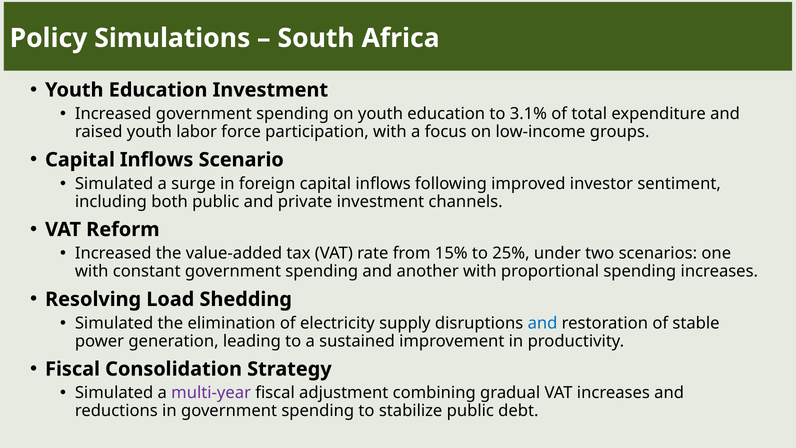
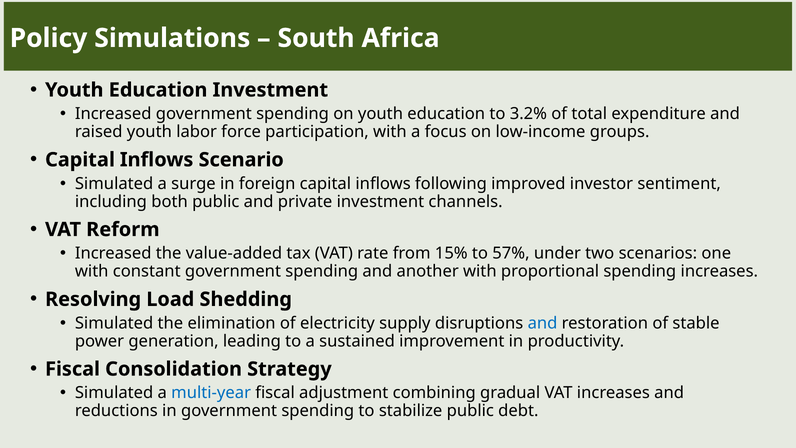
3.1%: 3.1% -> 3.2%
25%: 25% -> 57%
multi-year colour: purple -> blue
